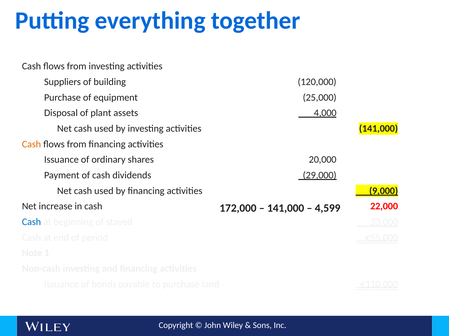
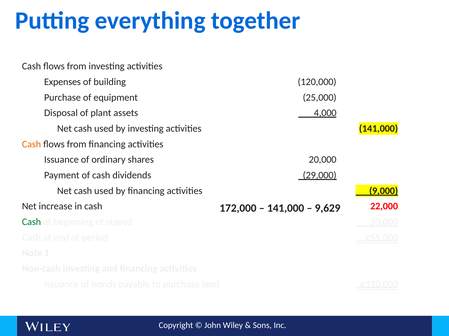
Suppliers: Suppliers -> Expenses
4,599: 4,599 -> 9,629
Cash at (31, 222) colour: blue -> green
